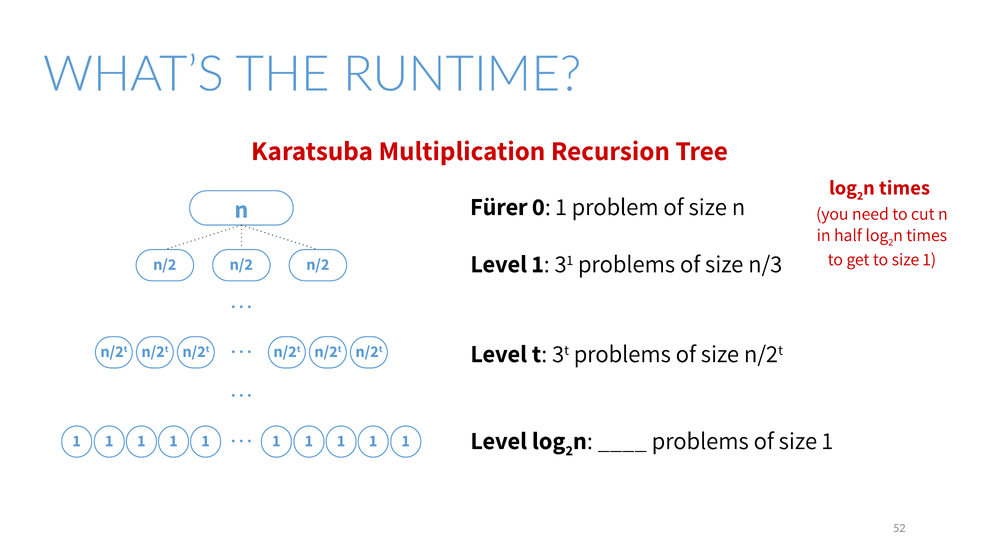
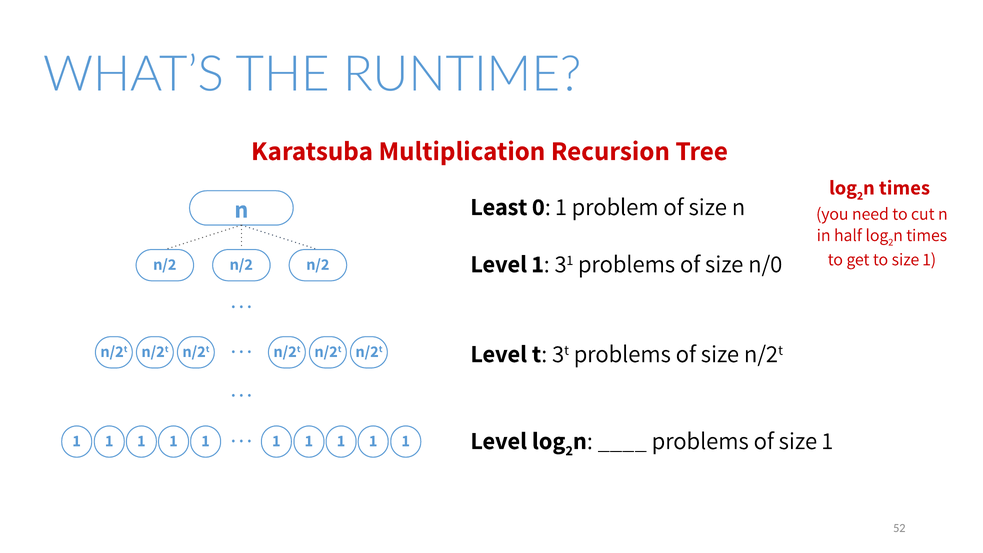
Fürer: Fürer -> Least
n/3: n/3 -> n/0
